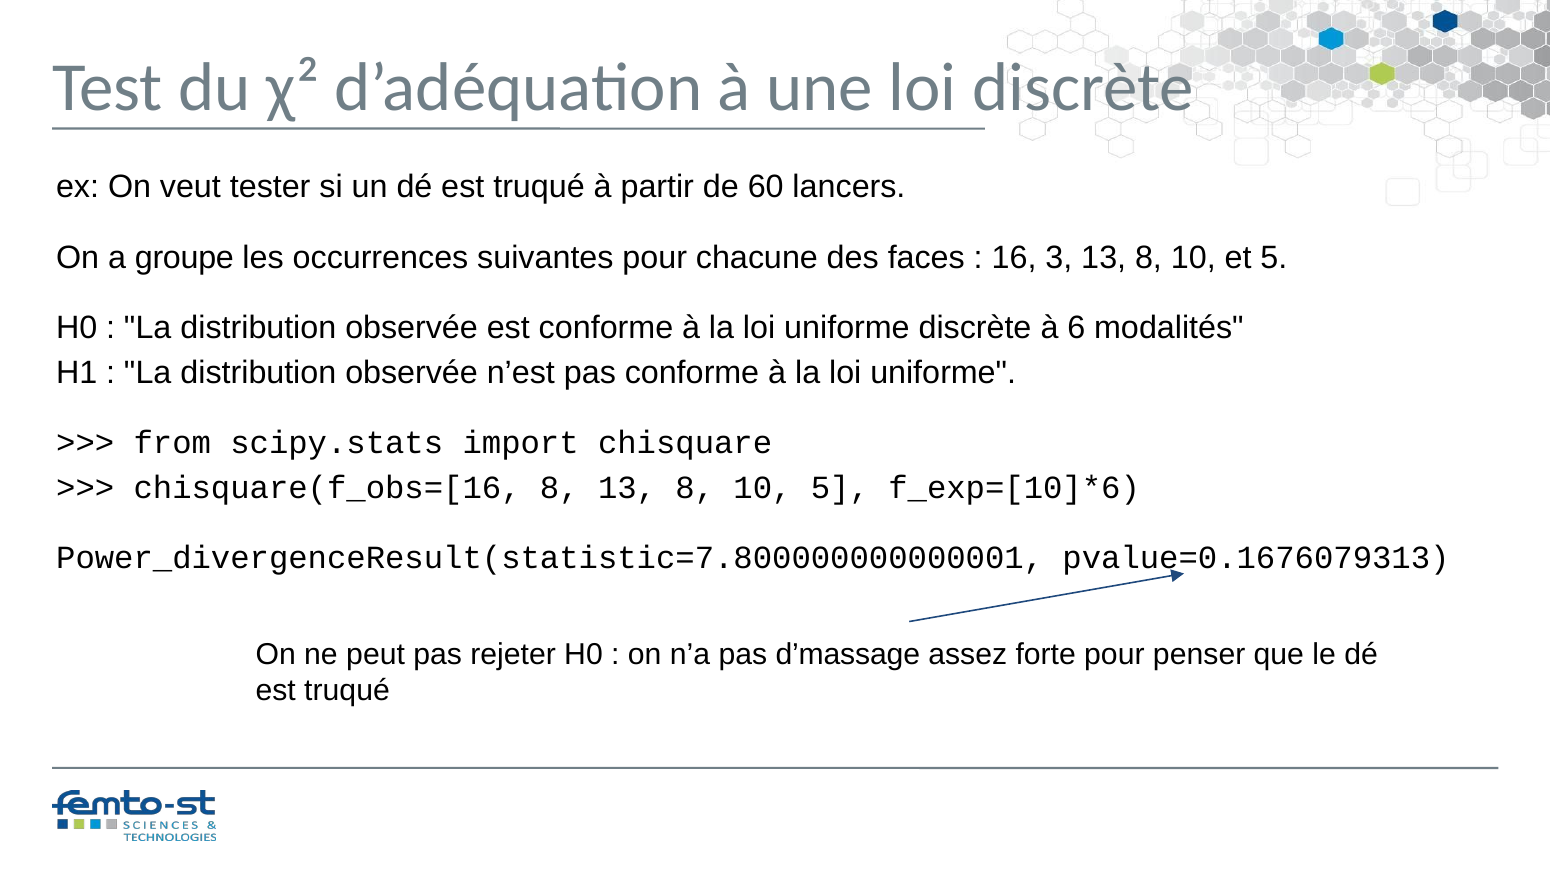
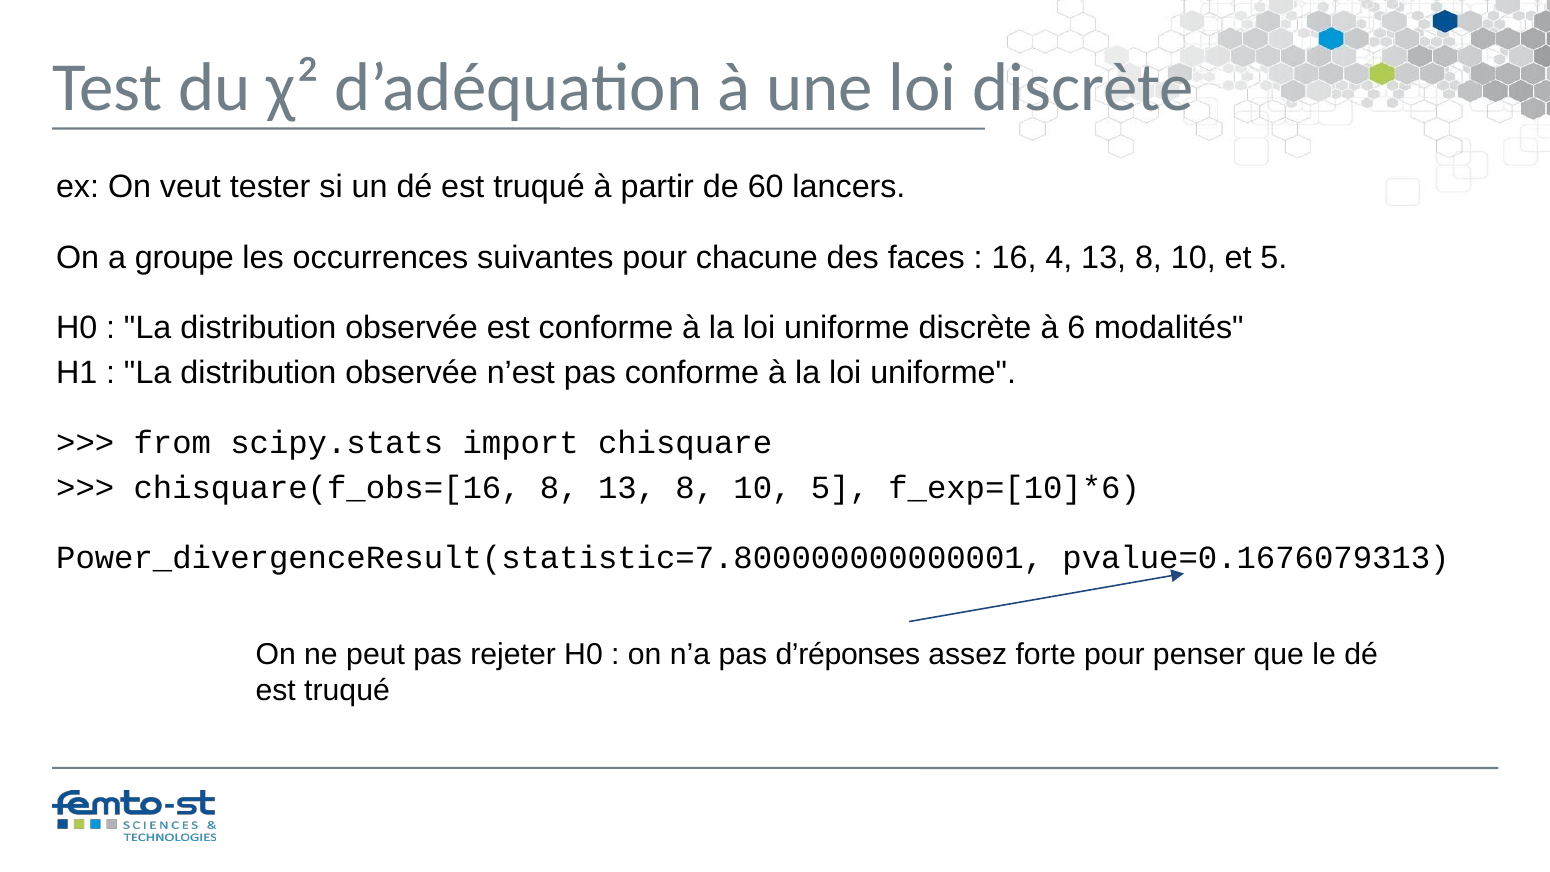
3: 3 -> 4
d’massage: d’massage -> d’réponses
